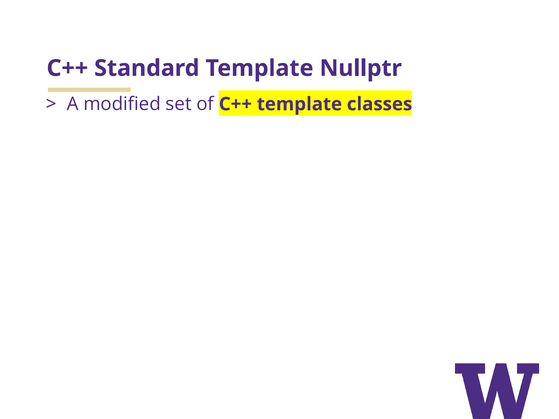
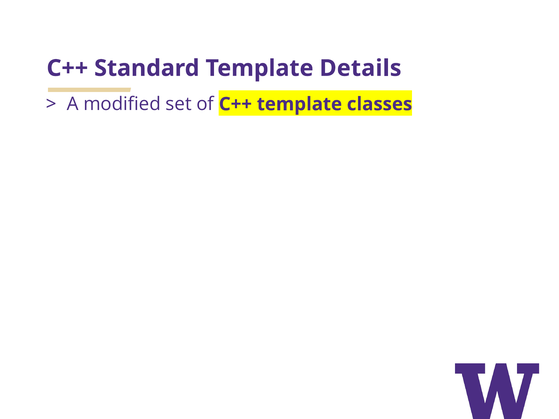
Nullptr: Nullptr -> Details
